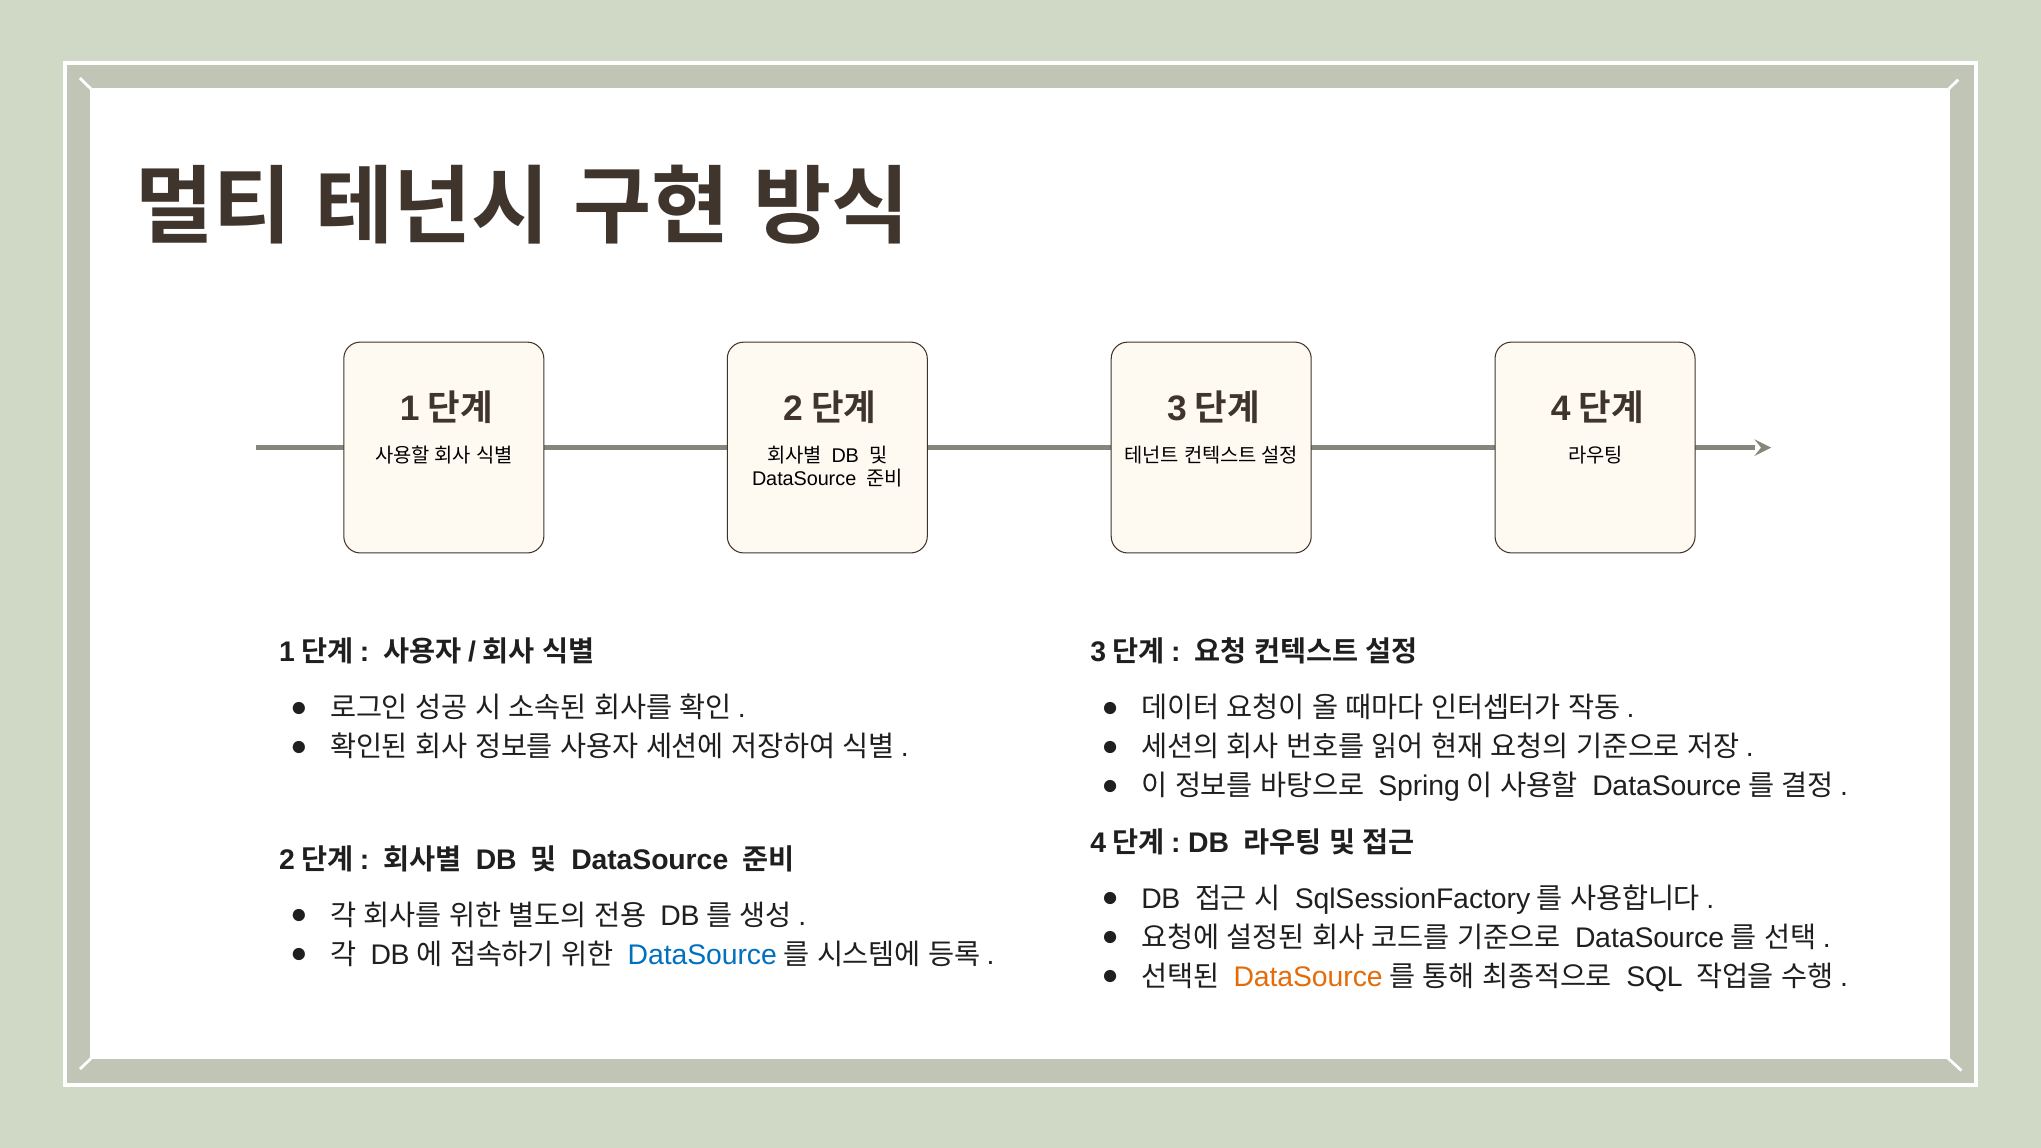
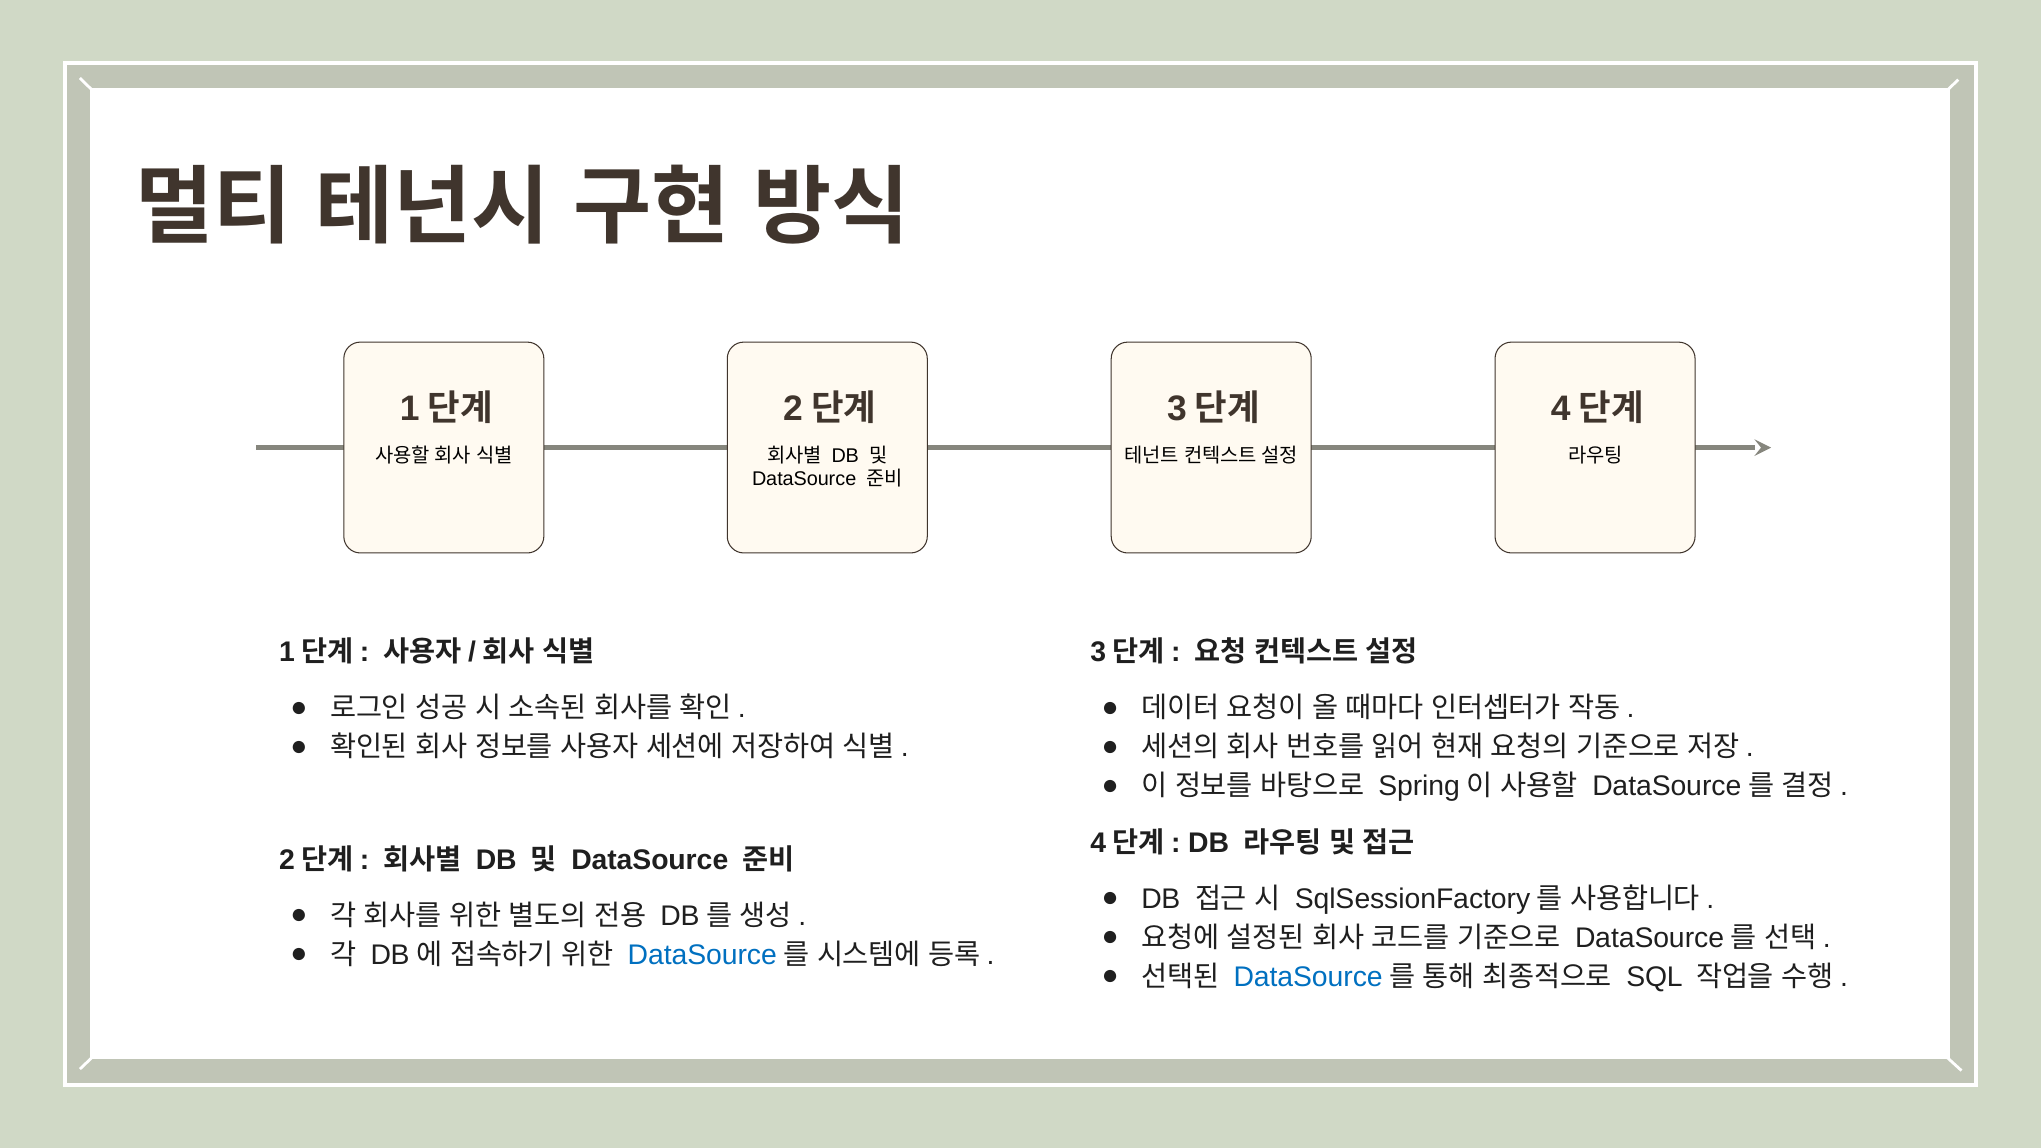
DataSource at (1308, 977) colour: orange -> blue
